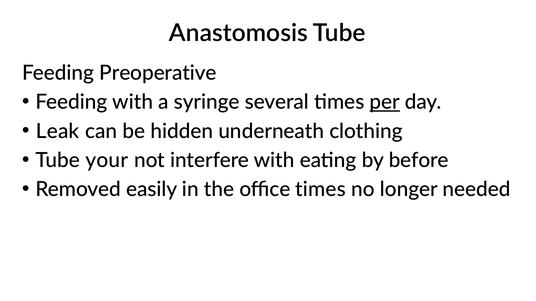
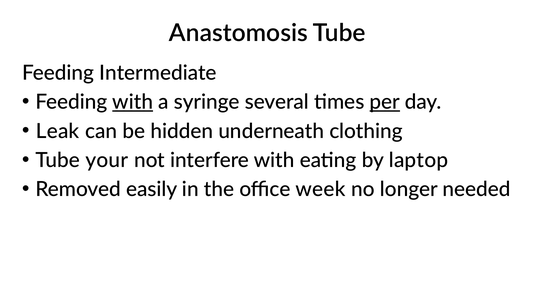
Preoperative: Preoperative -> Intermediate
with at (133, 102) underline: none -> present
before: before -> laptop
office times: times -> week
